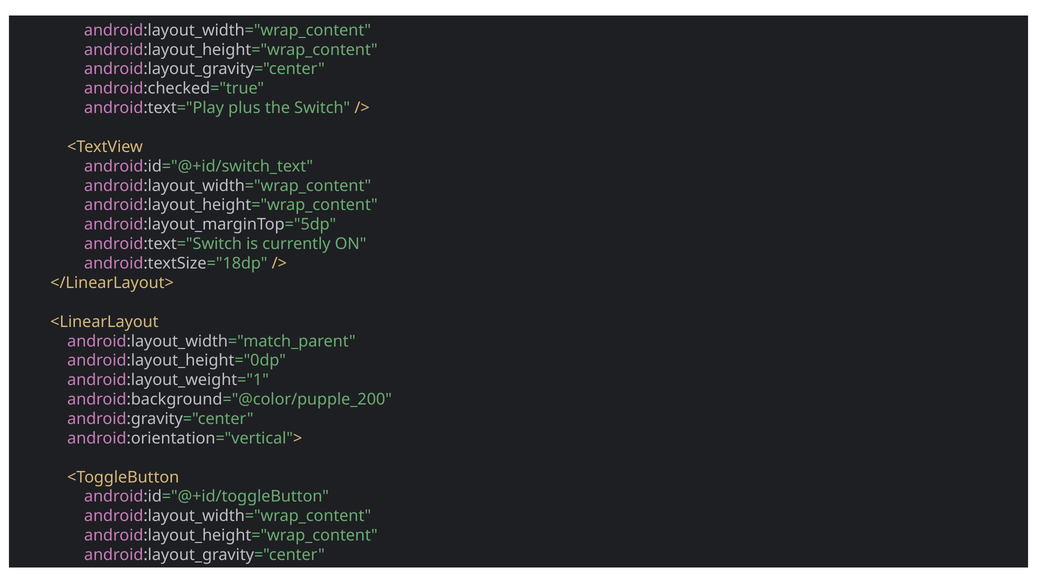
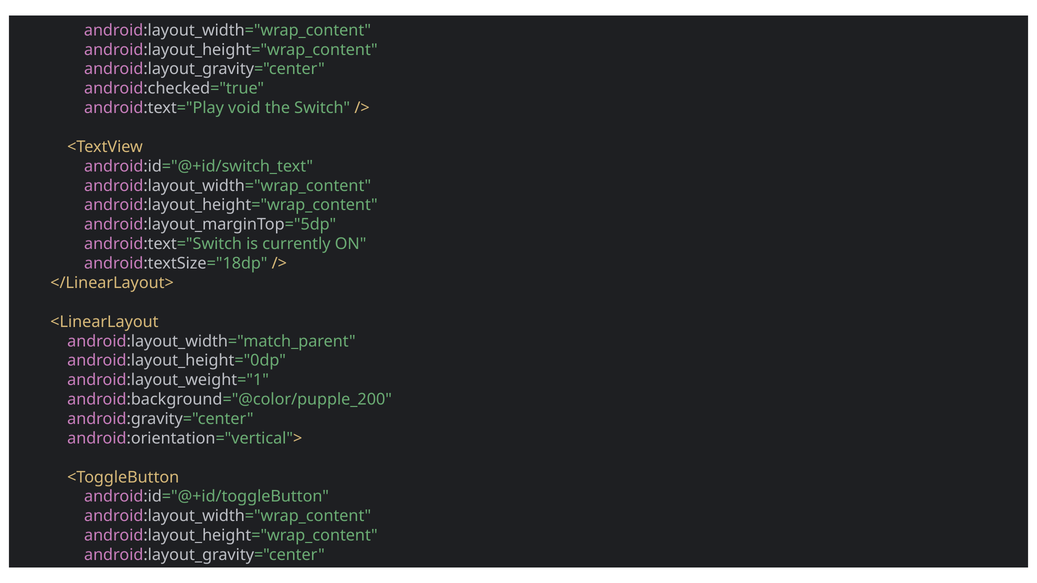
plus: plus -> void
